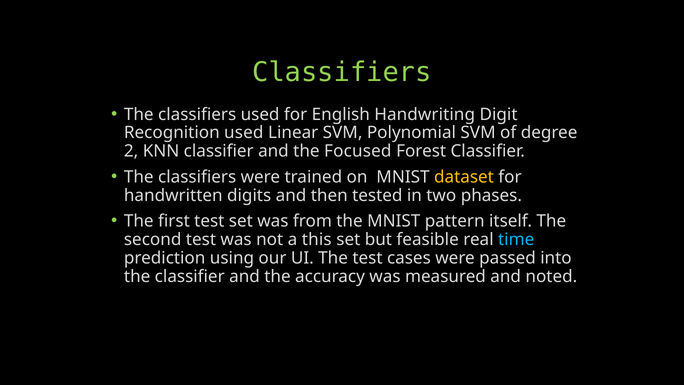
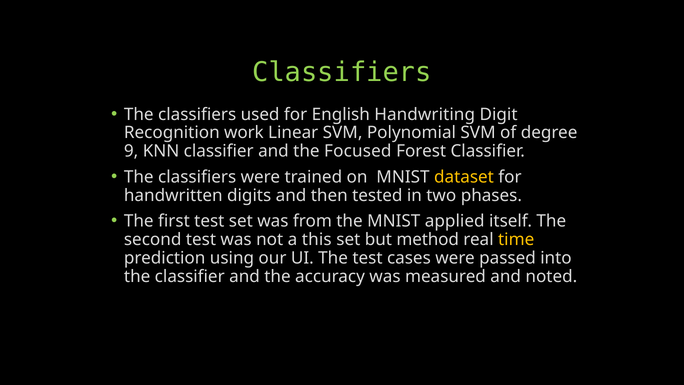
Recognition used: used -> work
2: 2 -> 9
pattern: pattern -> applied
feasible: feasible -> method
time colour: light blue -> yellow
